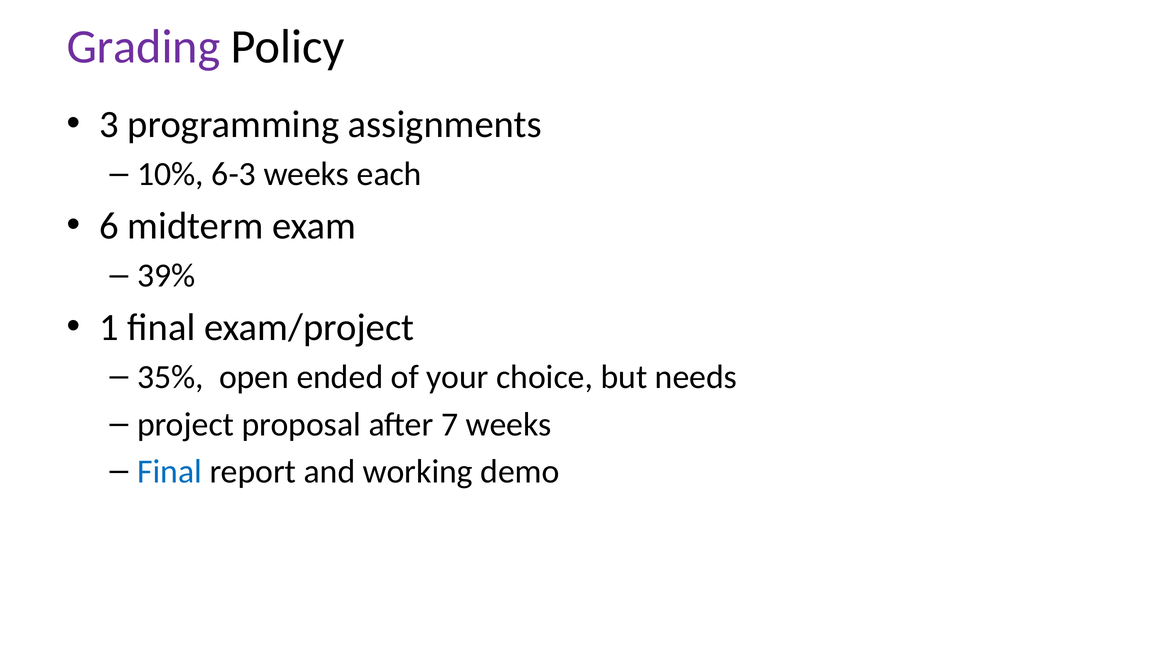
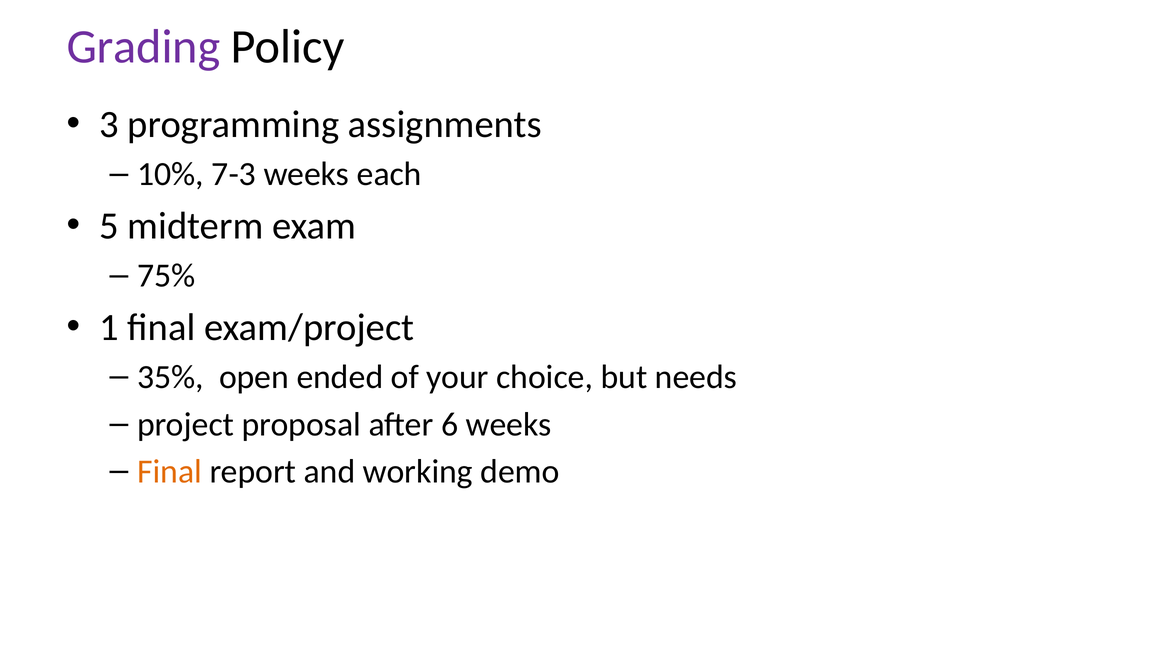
6-3: 6-3 -> 7-3
6: 6 -> 5
39%: 39% -> 75%
7: 7 -> 6
Final at (170, 471) colour: blue -> orange
